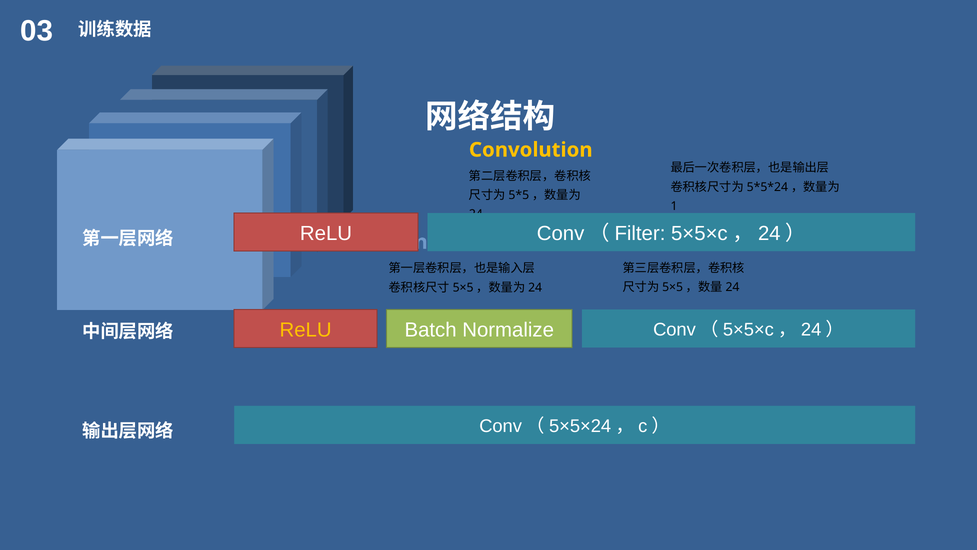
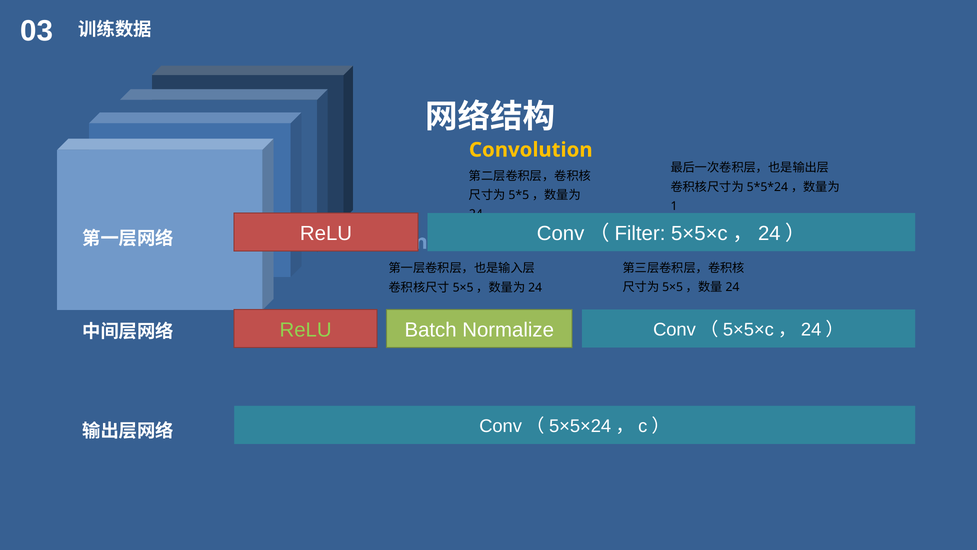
ReLU at (306, 330) colour: yellow -> light green
